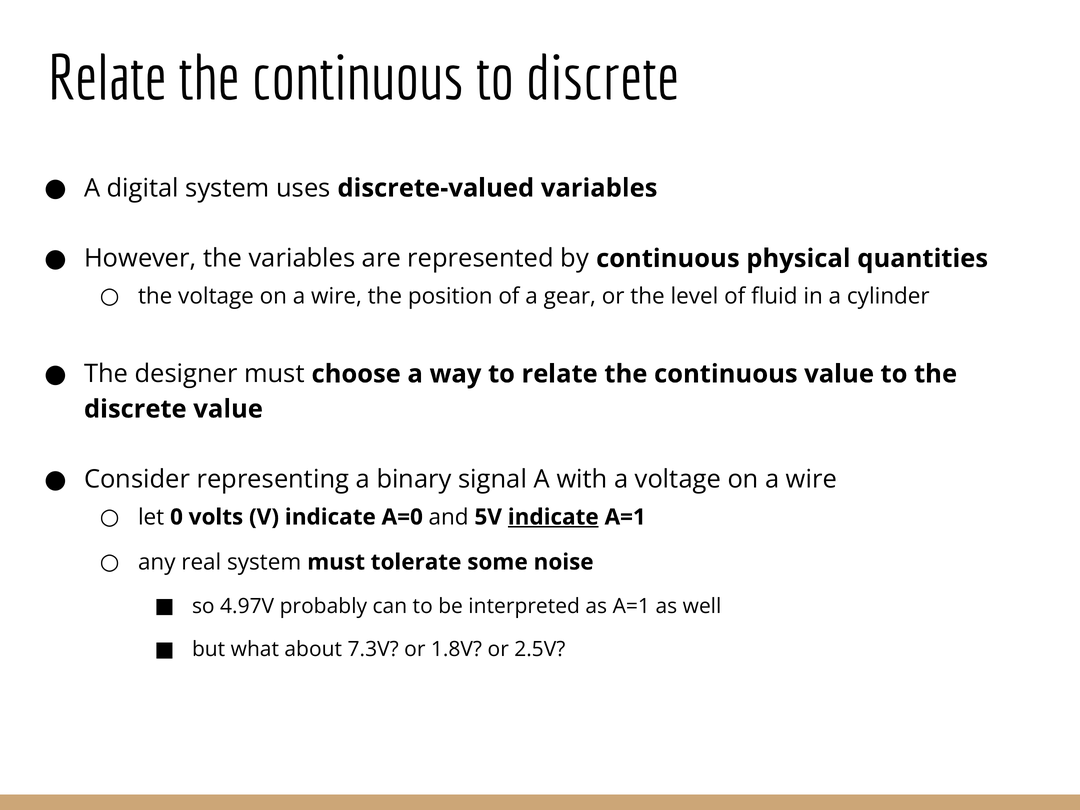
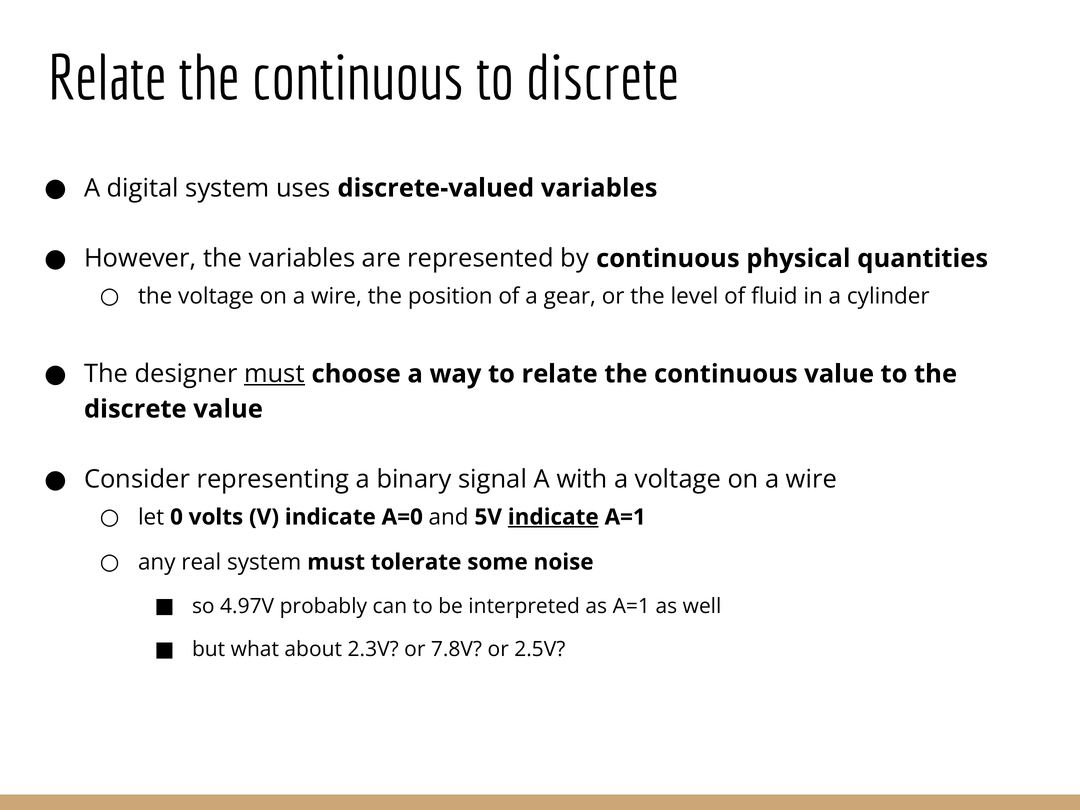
must at (274, 374) underline: none -> present
7.3V: 7.3V -> 2.3V
1.8V: 1.8V -> 7.8V
